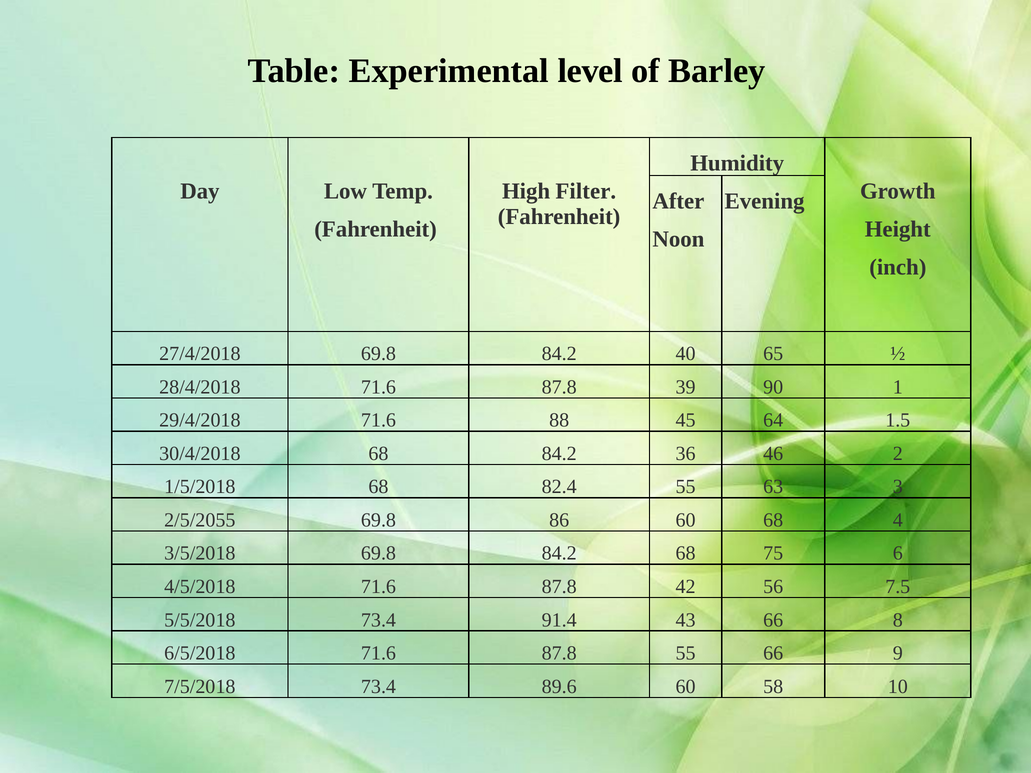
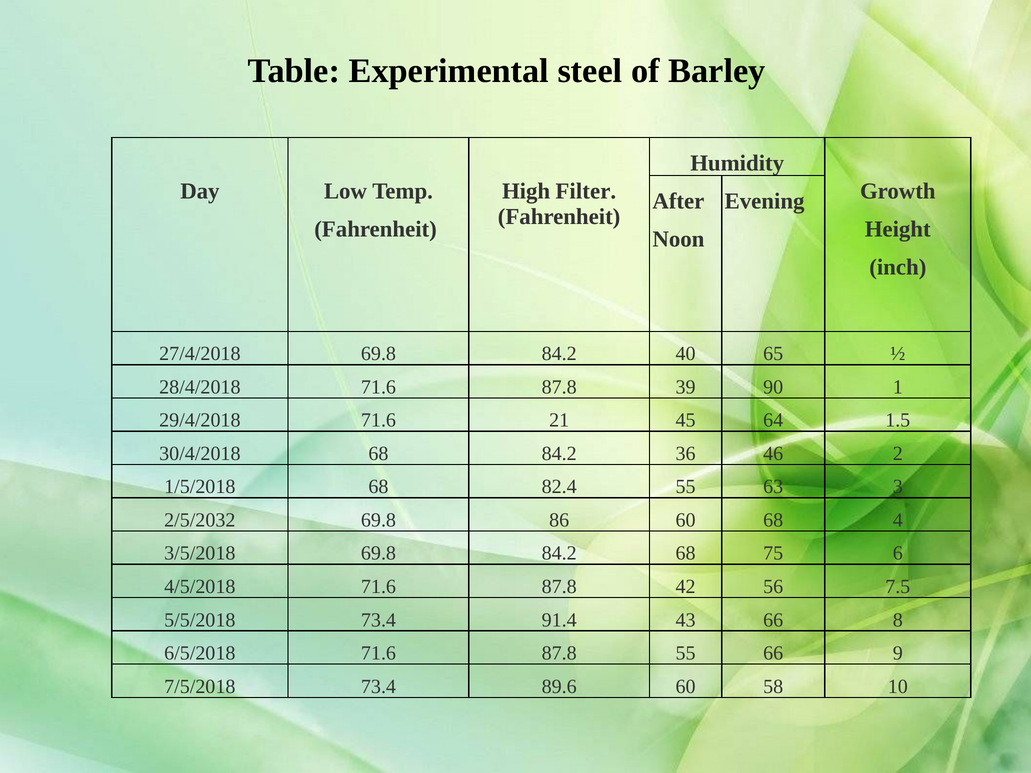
level: level -> steel
88: 88 -> 21
2/5/2055: 2/5/2055 -> 2/5/2032
